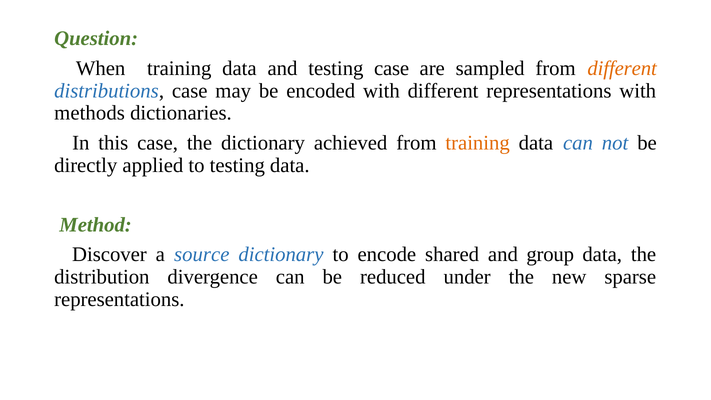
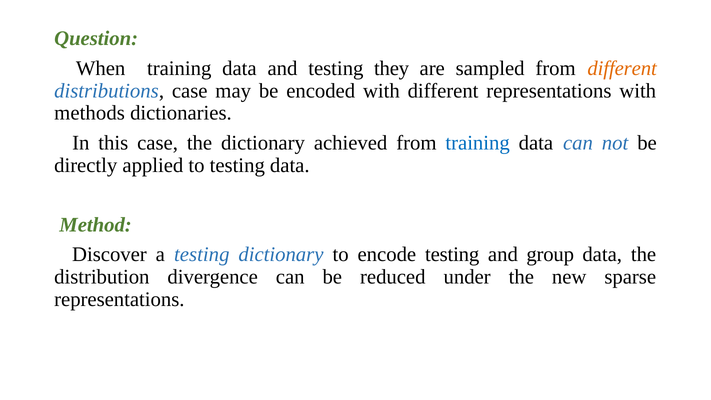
testing case: case -> they
training at (478, 143) colour: orange -> blue
a source: source -> testing
encode shared: shared -> testing
